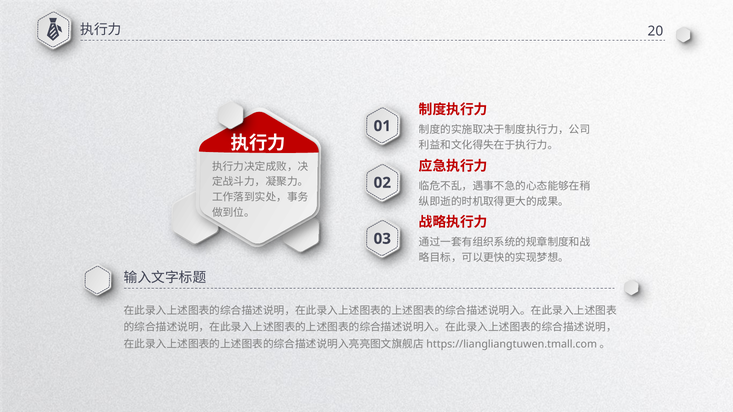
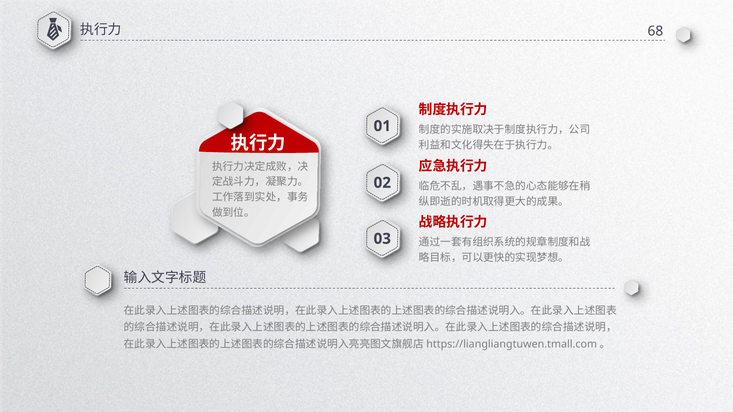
20: 20 -> 68
